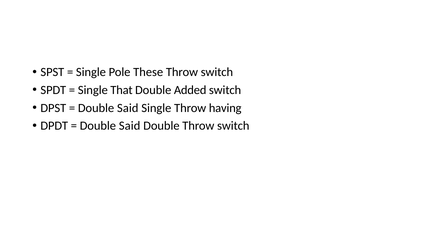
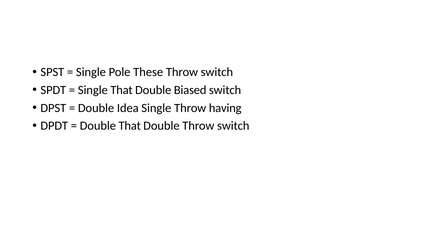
Added: Added -> Biased
Said at (128, 108): Said -> Idea
Said at (130, 126): Said -> That
